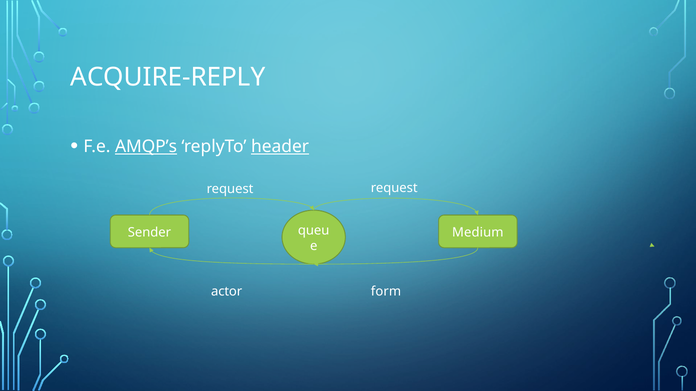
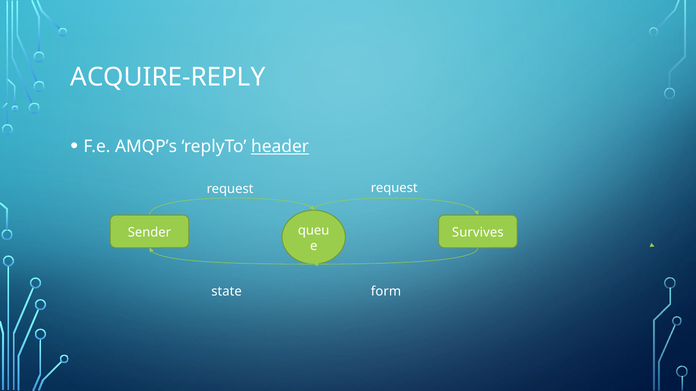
AMQP’s underline: present -> none
Medium: Medium -> Survives
actor: actor -> state
